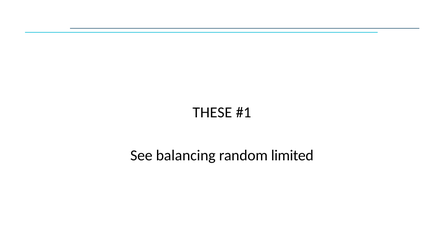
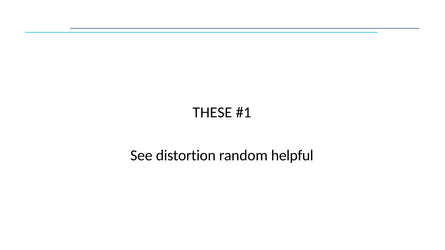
balancing: balancing -> distortion
limited: limited -> helpful
